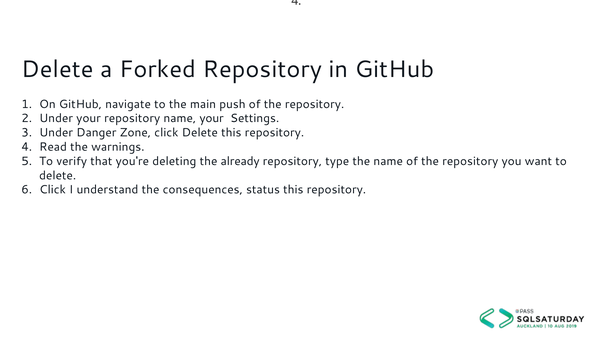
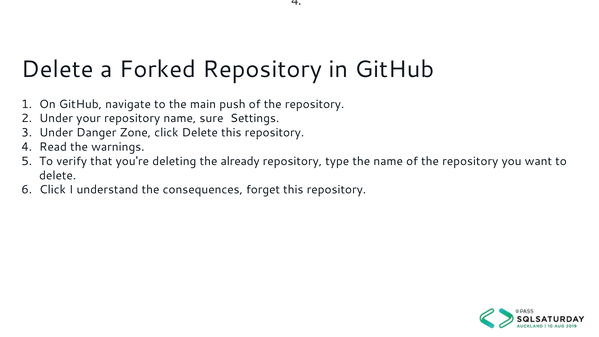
name your: your -> sure
status: status -> forget
